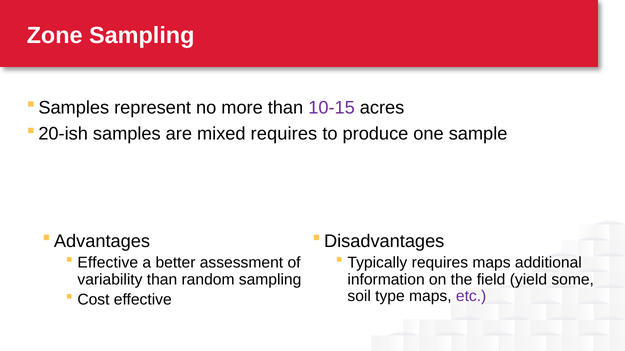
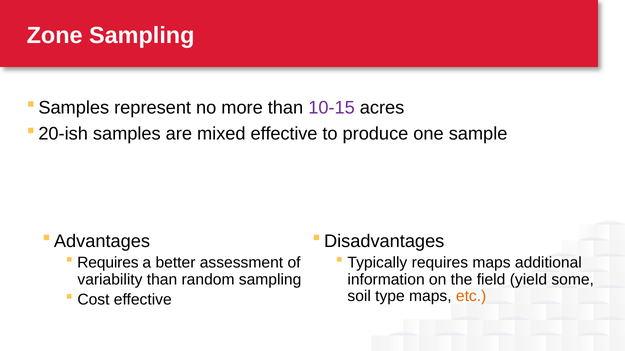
mixed requires: requires -> effective
Effective at (108, 263): Effective -> Requires
etc colour: purple -> orange
